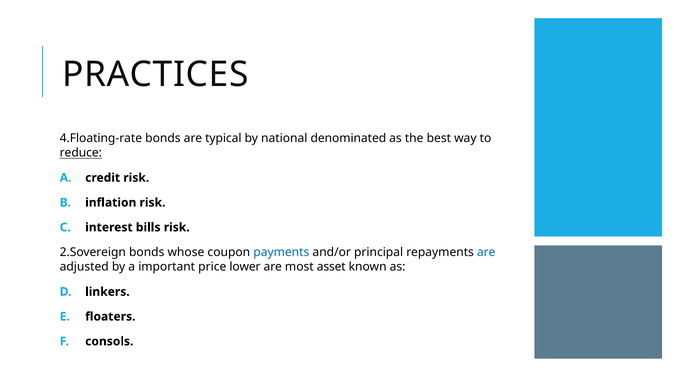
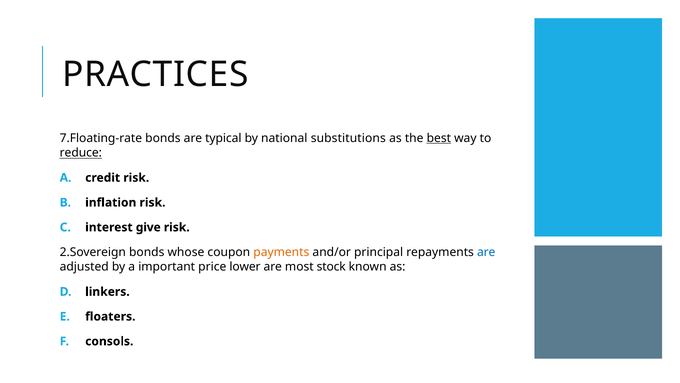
4.Floating-rate: 4.Floating-rate -> 7.Floating-rate
denominated: denominated -> substitutions
best underline: none -> present
bills: bills -> give
payments colour: blue -> orange
asset: asset -> stock
